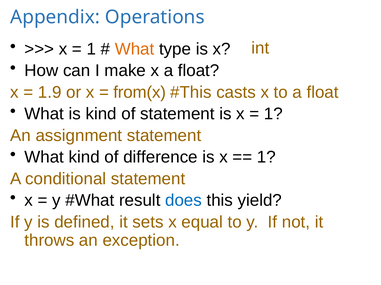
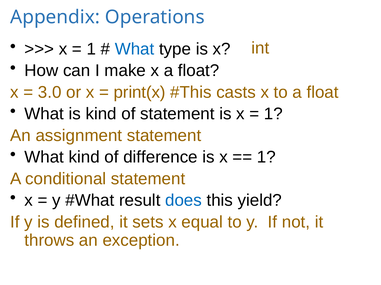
What at (135, 49) colour: orange -> blue
1.9: 1.9 -> 3.0
from(x: from(x -> print(x
